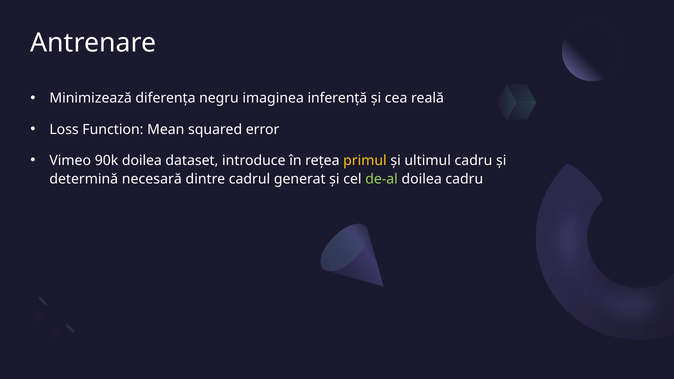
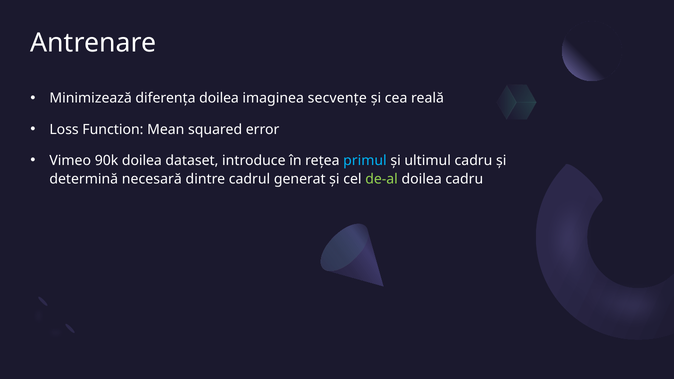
diferența negru: negru -> doilea
inferență: inferență -> secvențe
primul colour: yellow -> light blue
